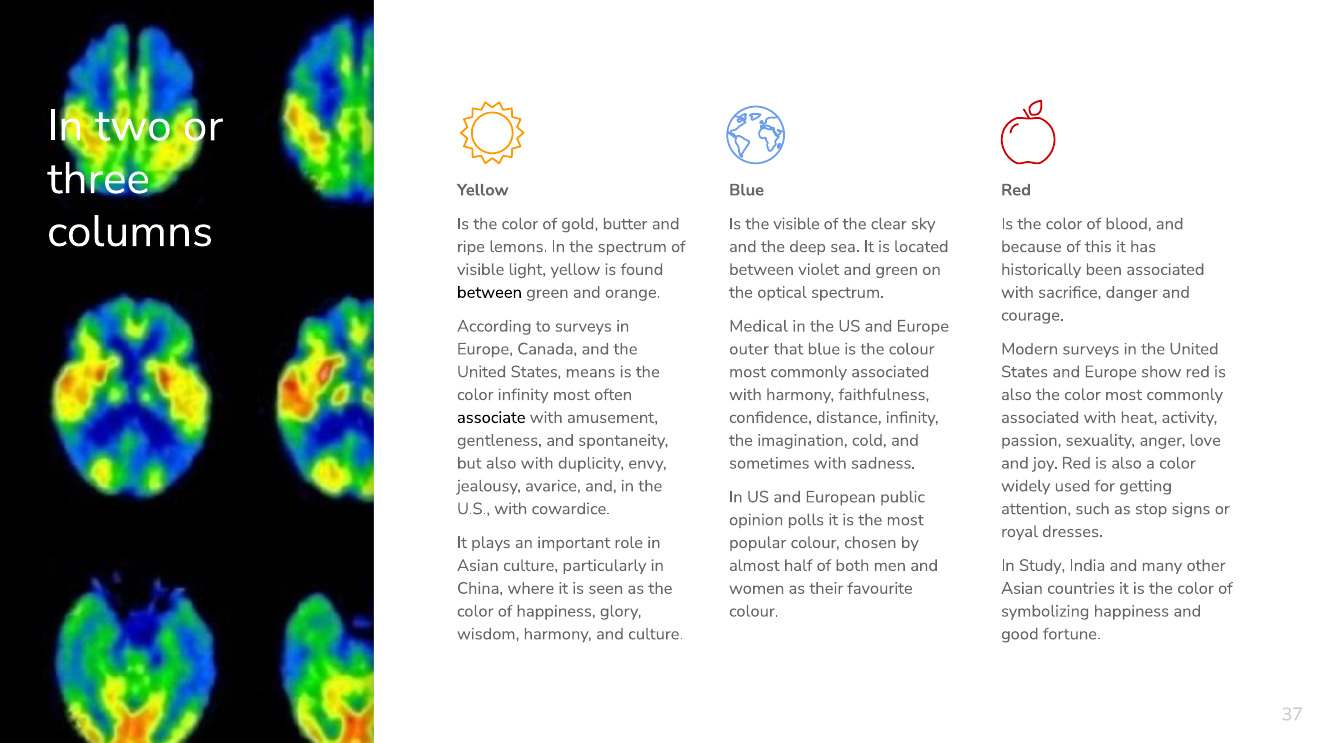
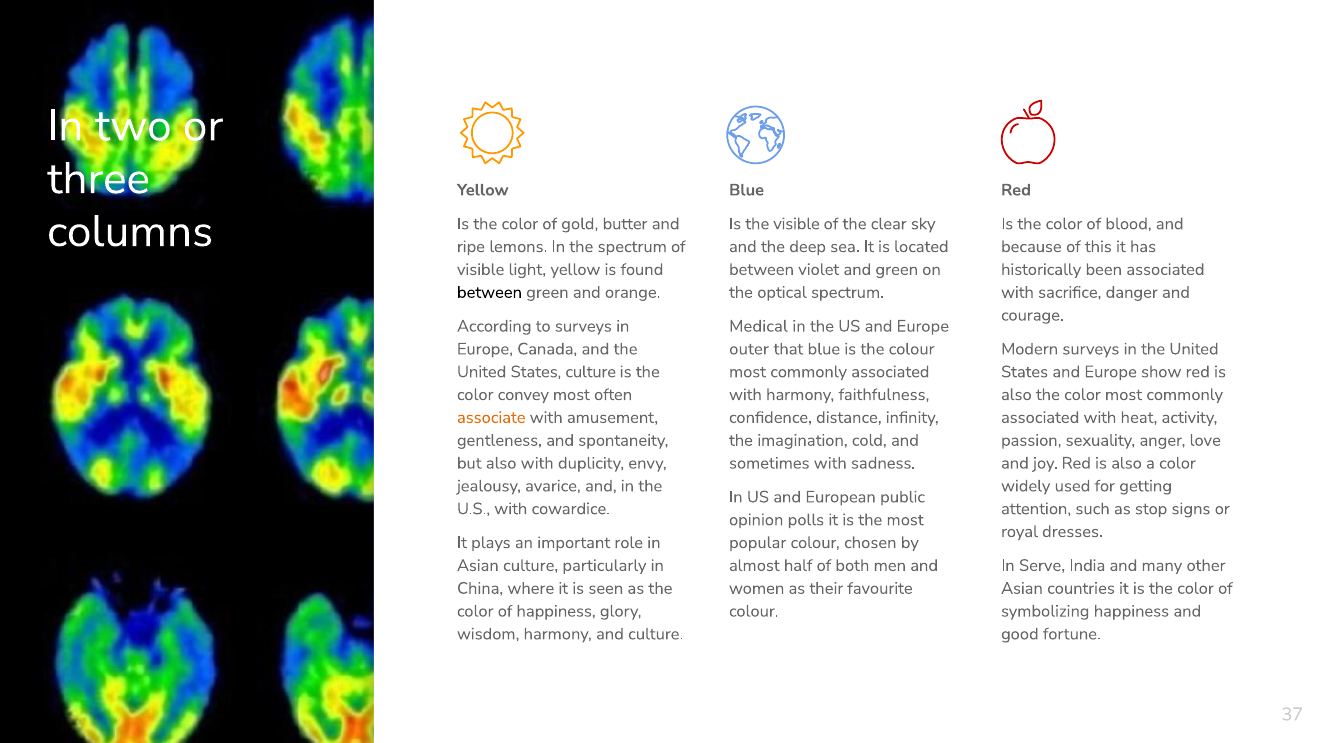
States means: means -> culture
color infinity: infinity -> convey
associate colour: black -> orange
Study: Study -> Serve
